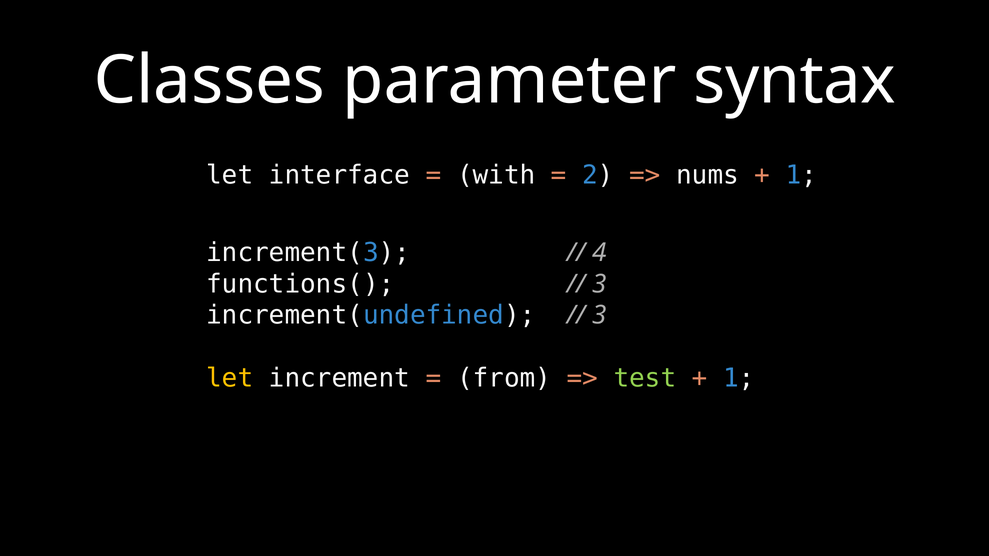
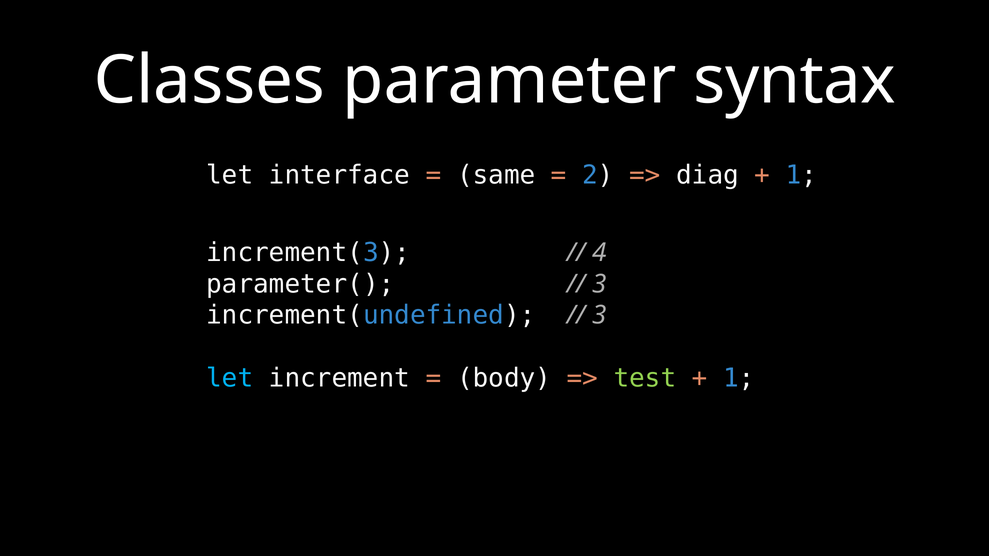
with: with -> same
nums: nums -> diag
functions(: functions( -> parameter(
let at (230, 378) colour: yellow -> light blue
from: from -> body
